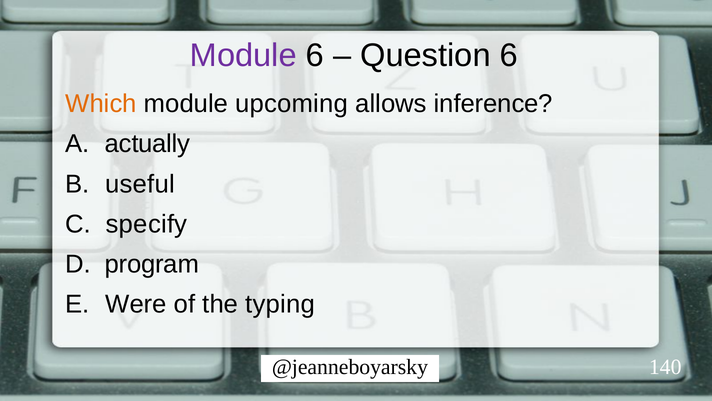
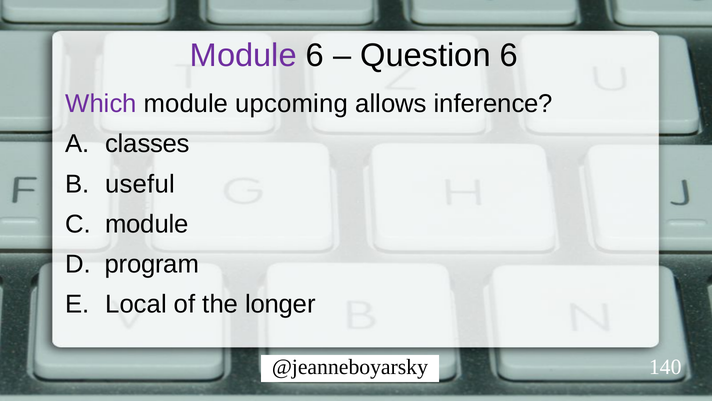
Which colour: orange -> purple
actually: actually -> classes
specify at (147, 224): specify -> module
Were: Were -> Local
typing: typing -> longer
